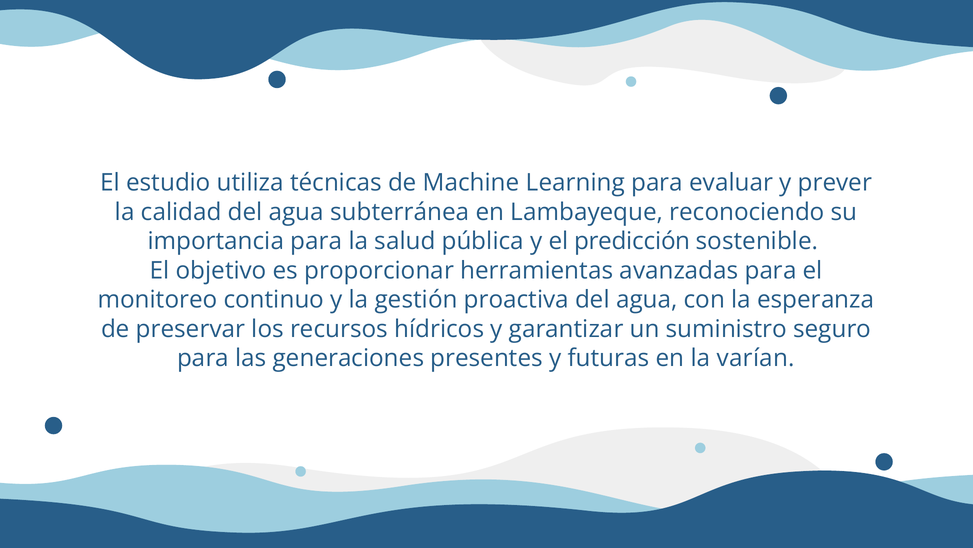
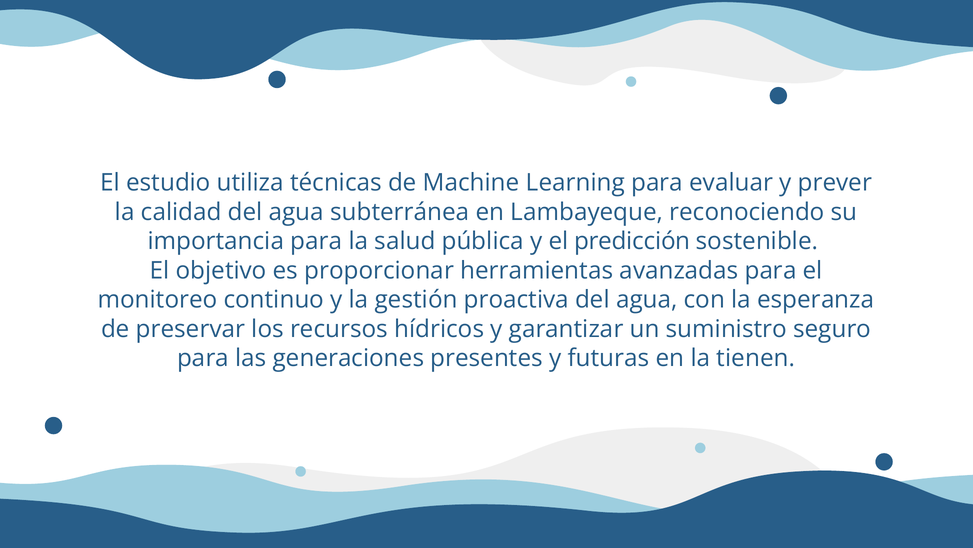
varían: varían -> tienen
